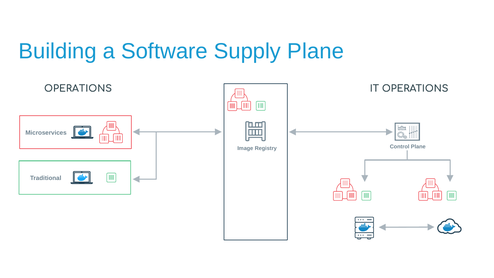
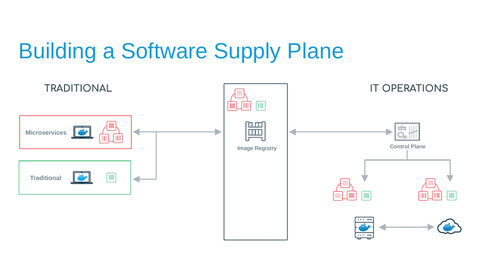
OPERATIONS at (78, 89): OPERATIONS -> TRADITIONAL
